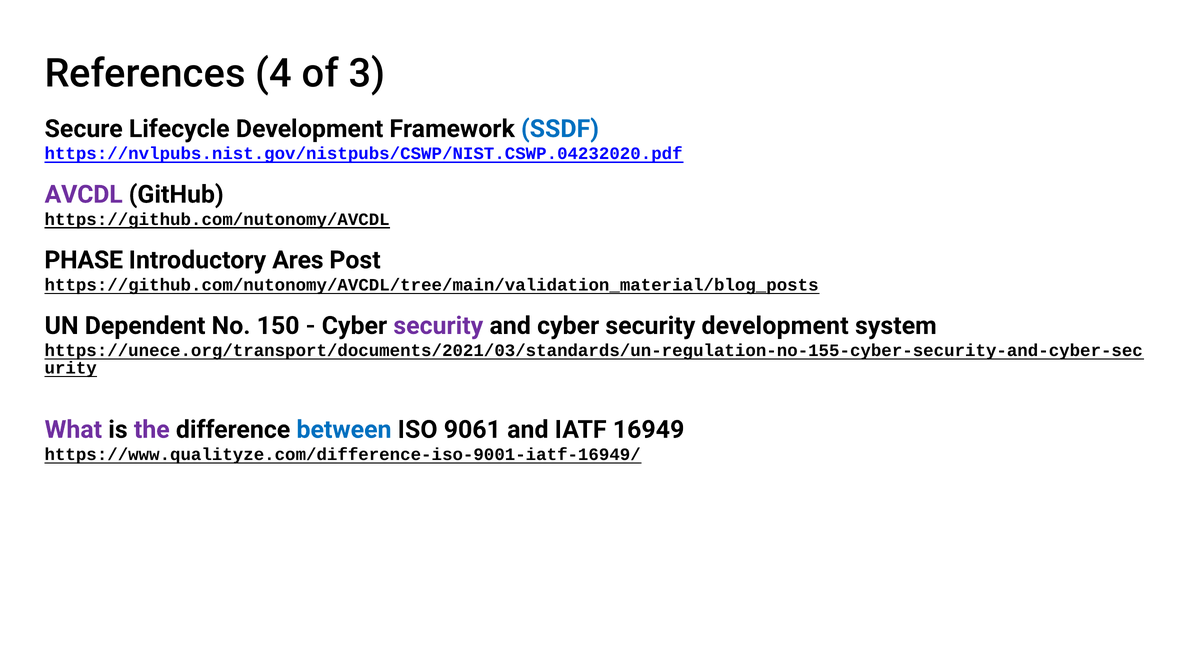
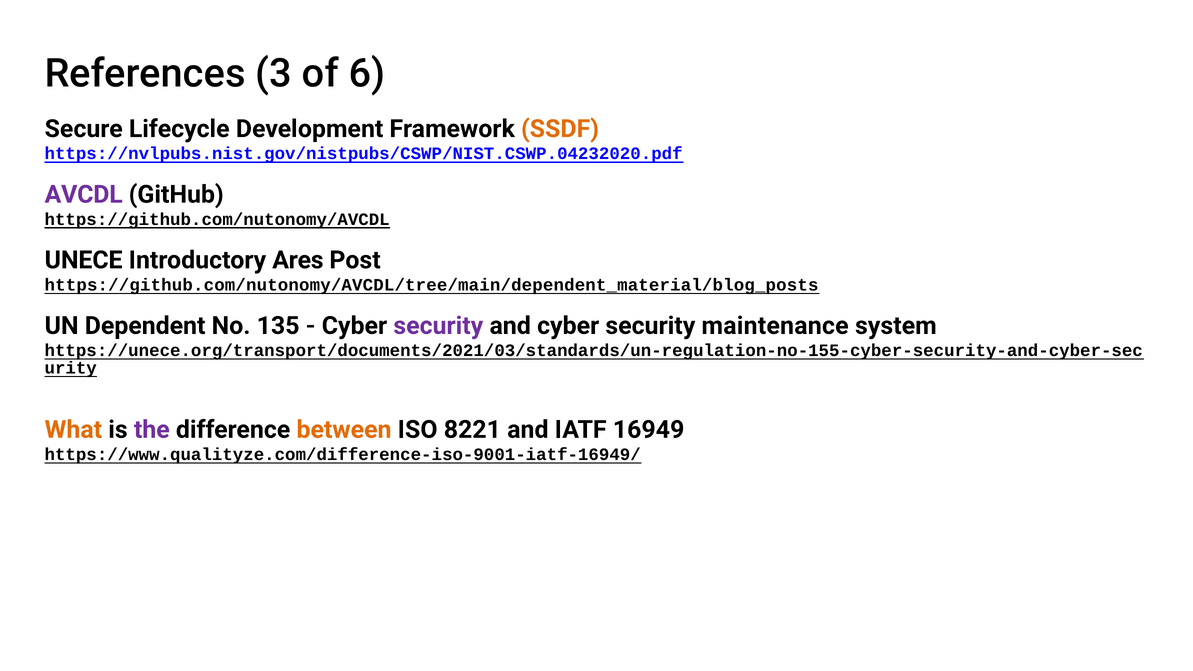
4: 4 -> 3
3: 3 -> 6
SSDF colour: blue -> orange
PHASE: PHASE -> UNECE
https://github.com/nutonomy/AVCDL/tree/main/validation_material/blog_posts: https://github.com/nutonomy/AVCDL/tree/main/validation_material/blog_posts -> https://github.com/nutonomy/AVCDL/tree/main/dependent_material/blog_posts
150: 150 -> 135
security development: development -> maintenance
What colour: purple -> orange
between colour: blue -> orange
9061: 9061 -> 8221
